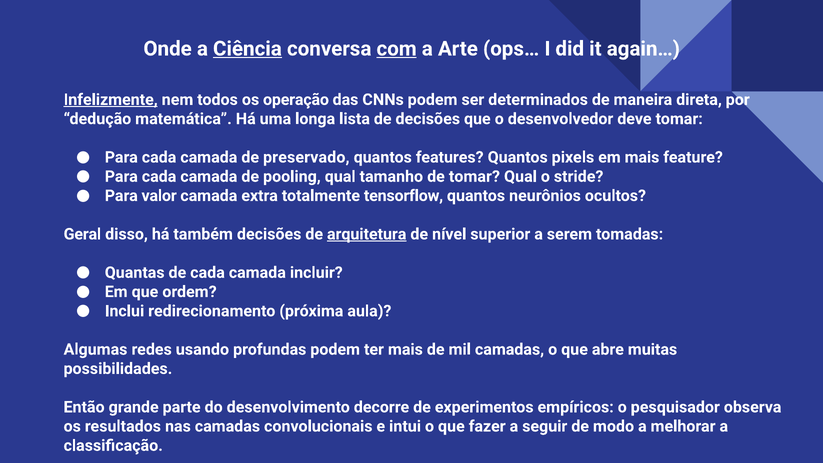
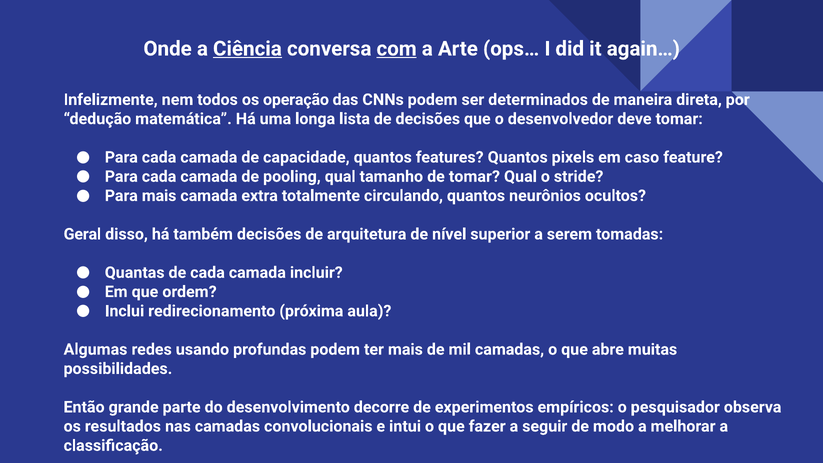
Infelizmente underline: present -> none
preservado: preservado -> capacidade
em mais: mais -> caso
Para valor: valor -> mais
tensorflow: tensorflow -> circulando
arquitetura underline: present -> none
